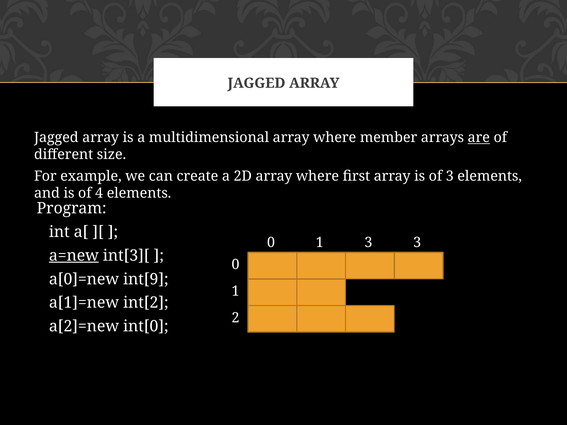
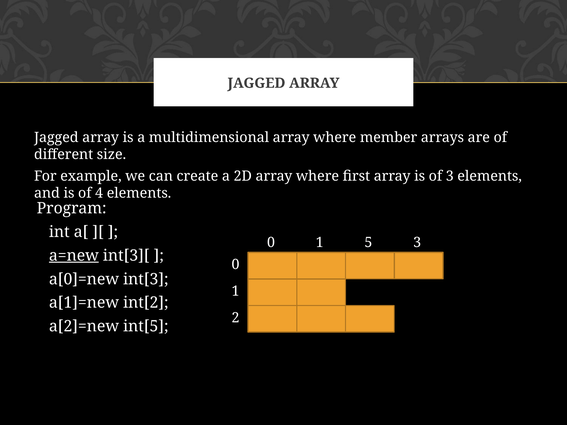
are underline: present -> none
1 3: 3 -> 5
int[9: int[9 -> int[3
int[0: int[0 -> int[5
